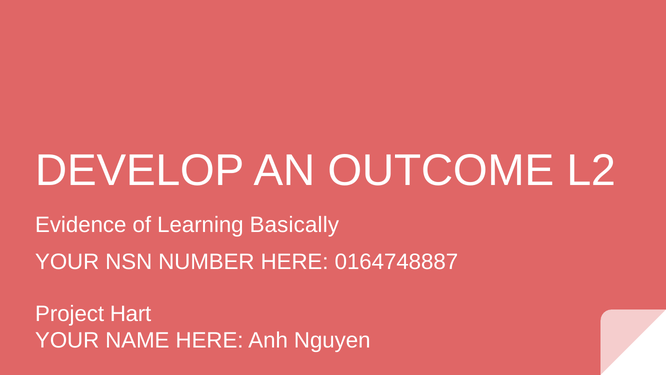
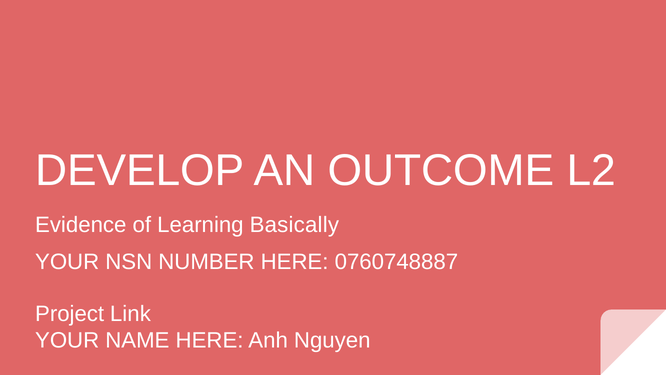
0164748887: 0164748887 -> 0760748887
Hart: Hart -> Link
